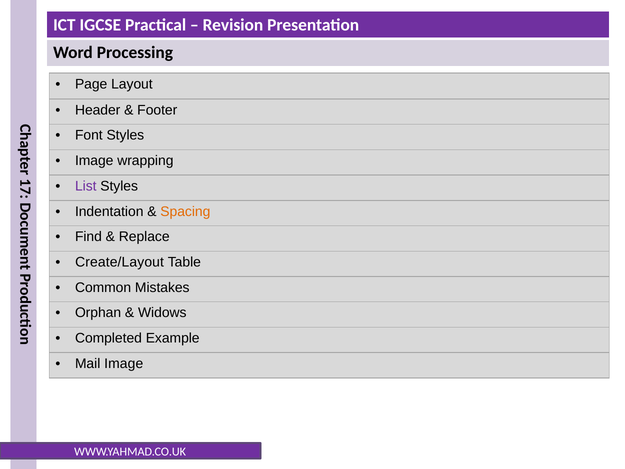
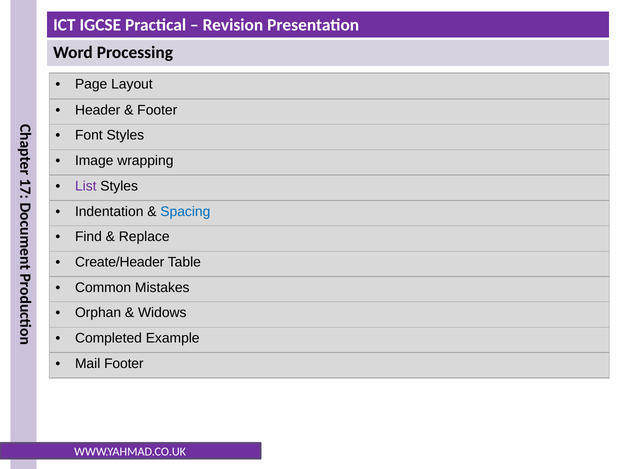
Spacing colour: orange -> blue
Create/Layout: Create/Layout -> Create/Header
Mail Image: Image -> Footer
